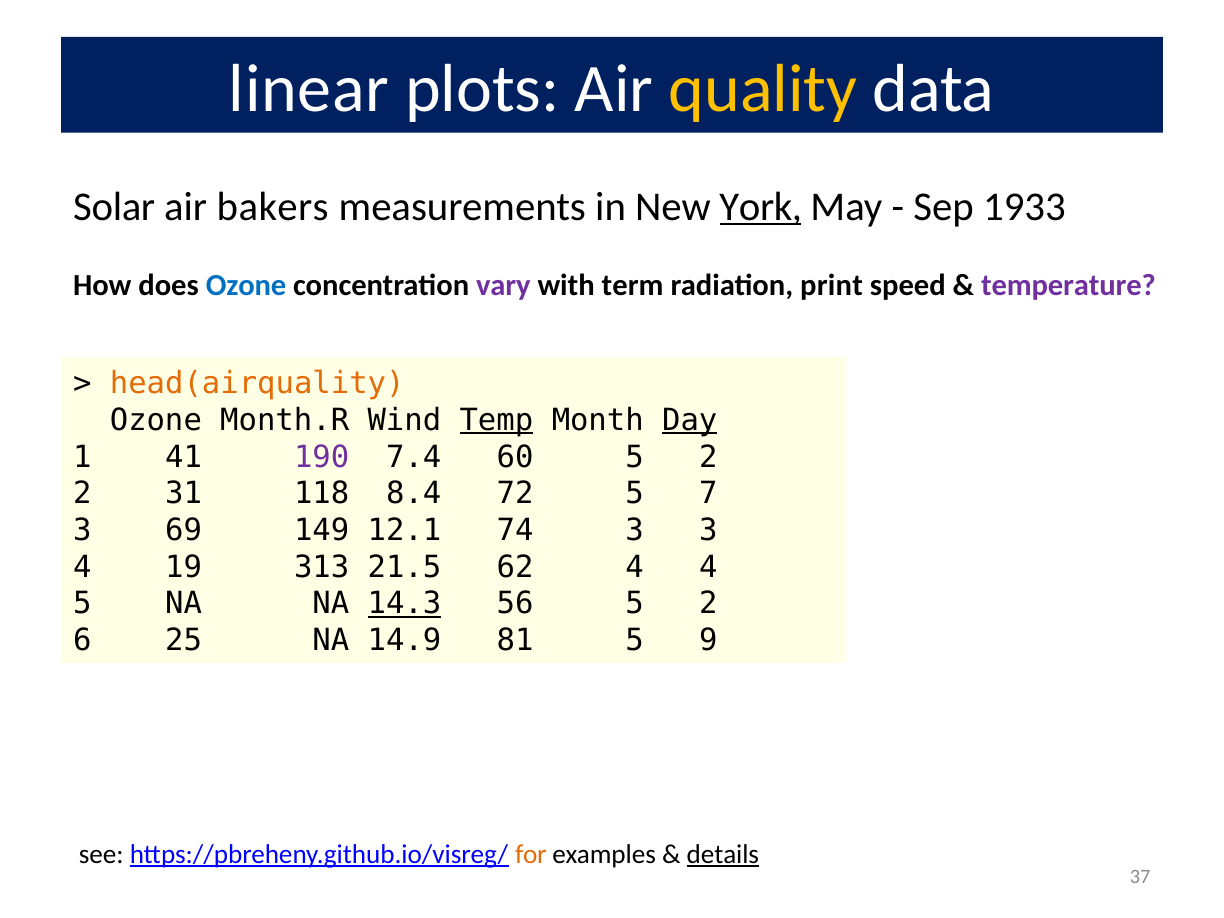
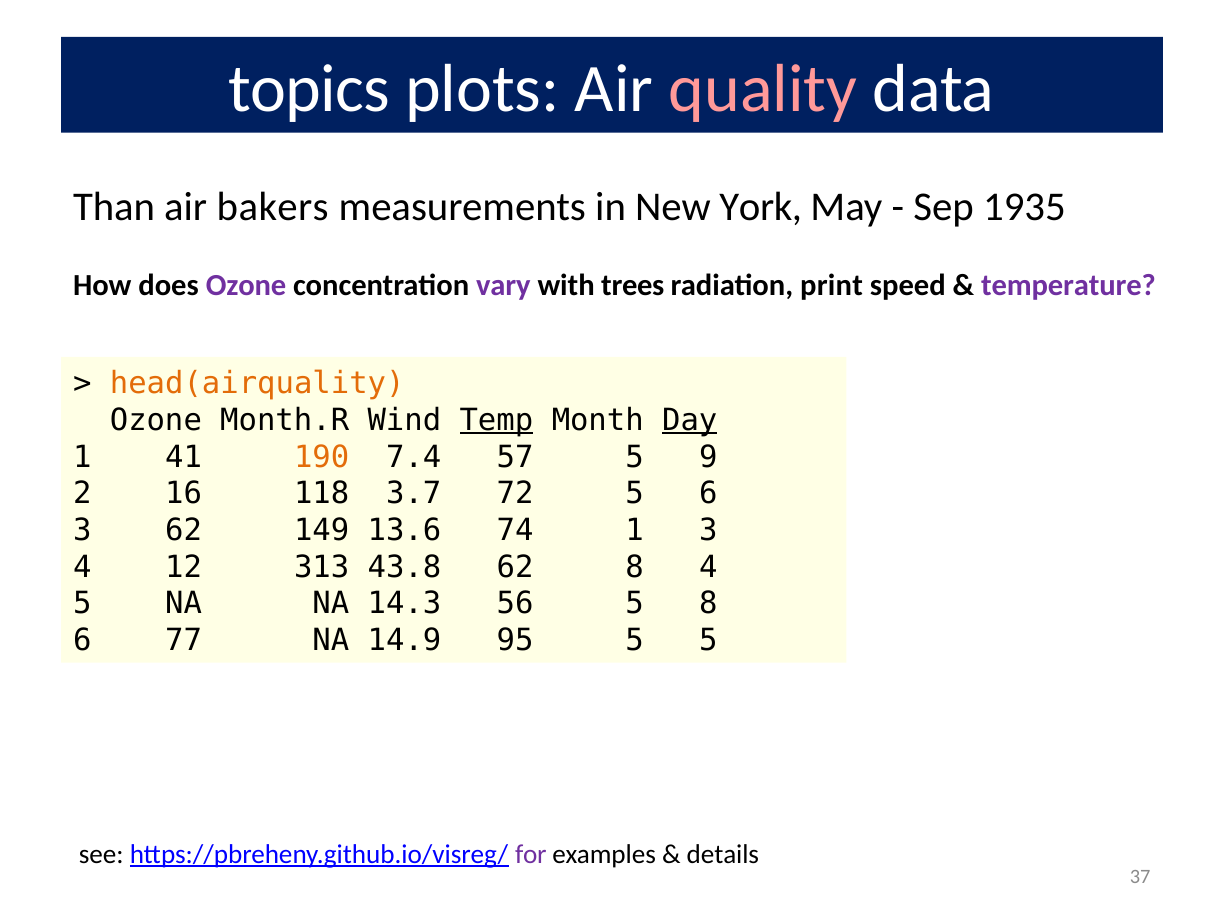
linear: linear -> topics
quality colour: yellow -> pink
Solar: Solar -> Than
York underline: present -> none
1933: 1933 -> 1935
Ozone at (246, 286) colour: blue -> purple
term: term -> trees
190 colour: purple -> orange
60: 60 -> 57
2 at (708, 457): 2 -> 9
31: 31 -> 16
8.4: 8.4 -> 3.7
5 7: 7 -> 6
3 69: 69 -> 62
12.1: 12.1 -> 13.6
74 3: 3 -> 1
19: 19 -> 12
21.5: 21.5 -> 43.8
62 4: 4 -> 8
14.3 underline: present -> none
56 5 2: 2 -> 8
25: 25 -> 77
81: 81 -> 95
5 9: 9 -> 5
for colour: orange -> purple
details underline: present -> none
